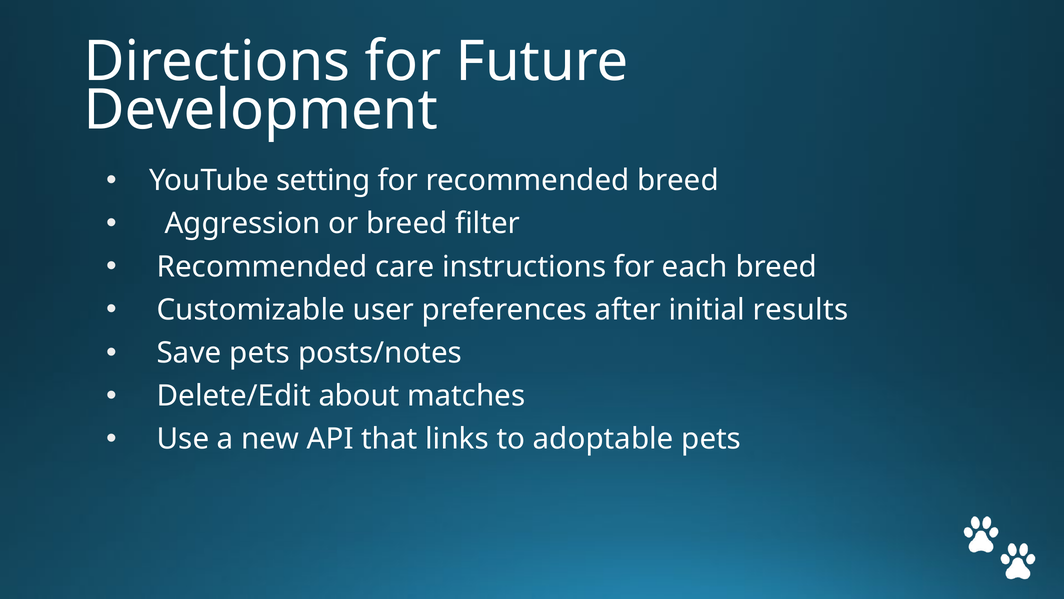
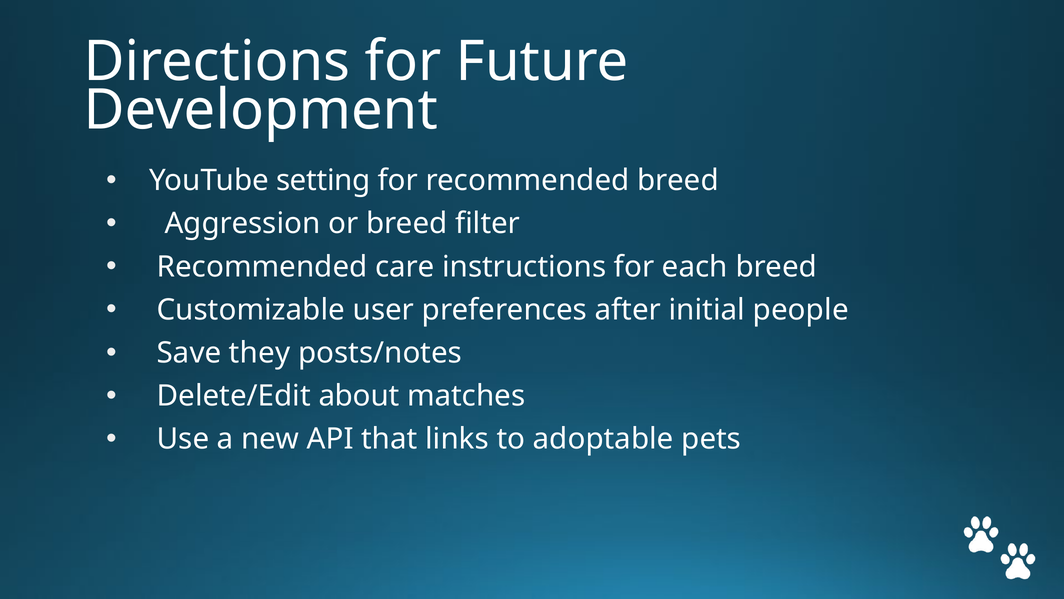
results: results -> people
Save pets: pets -> they
